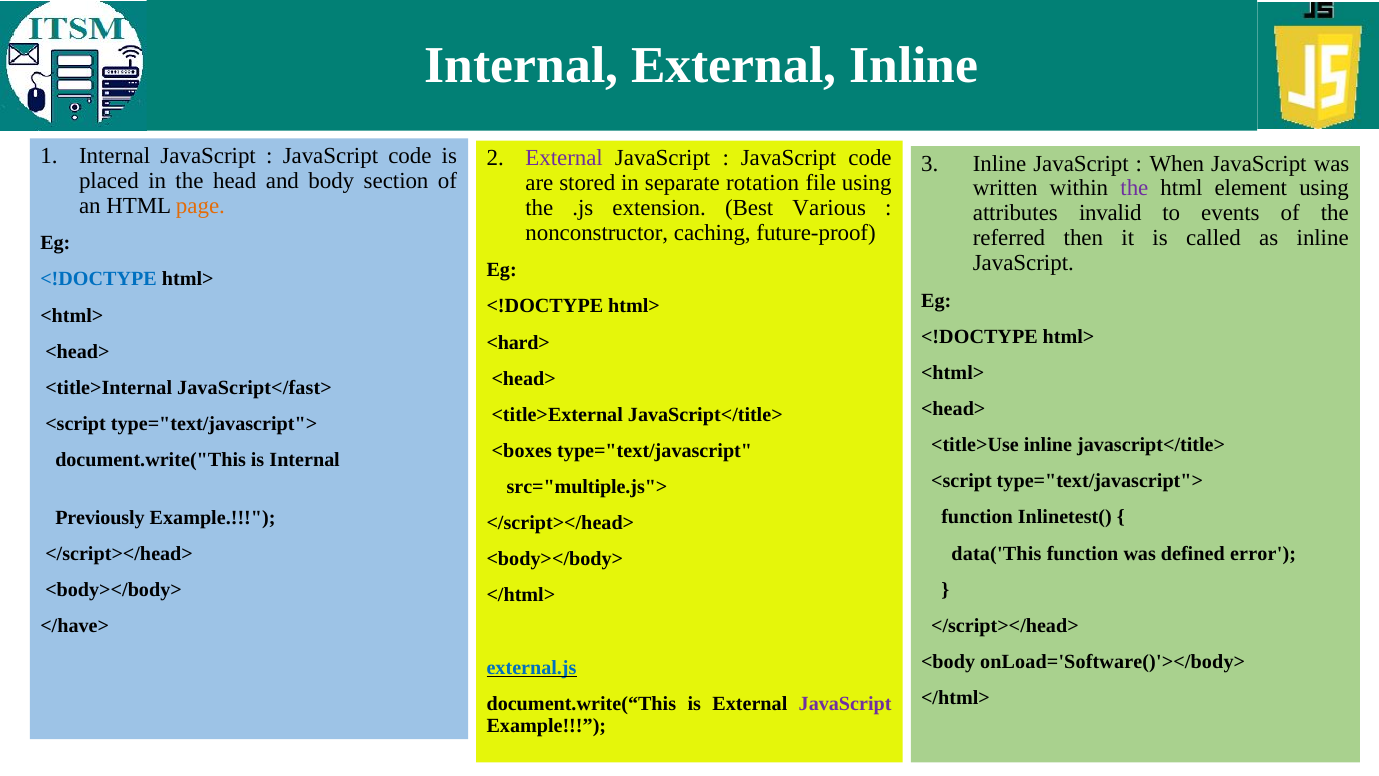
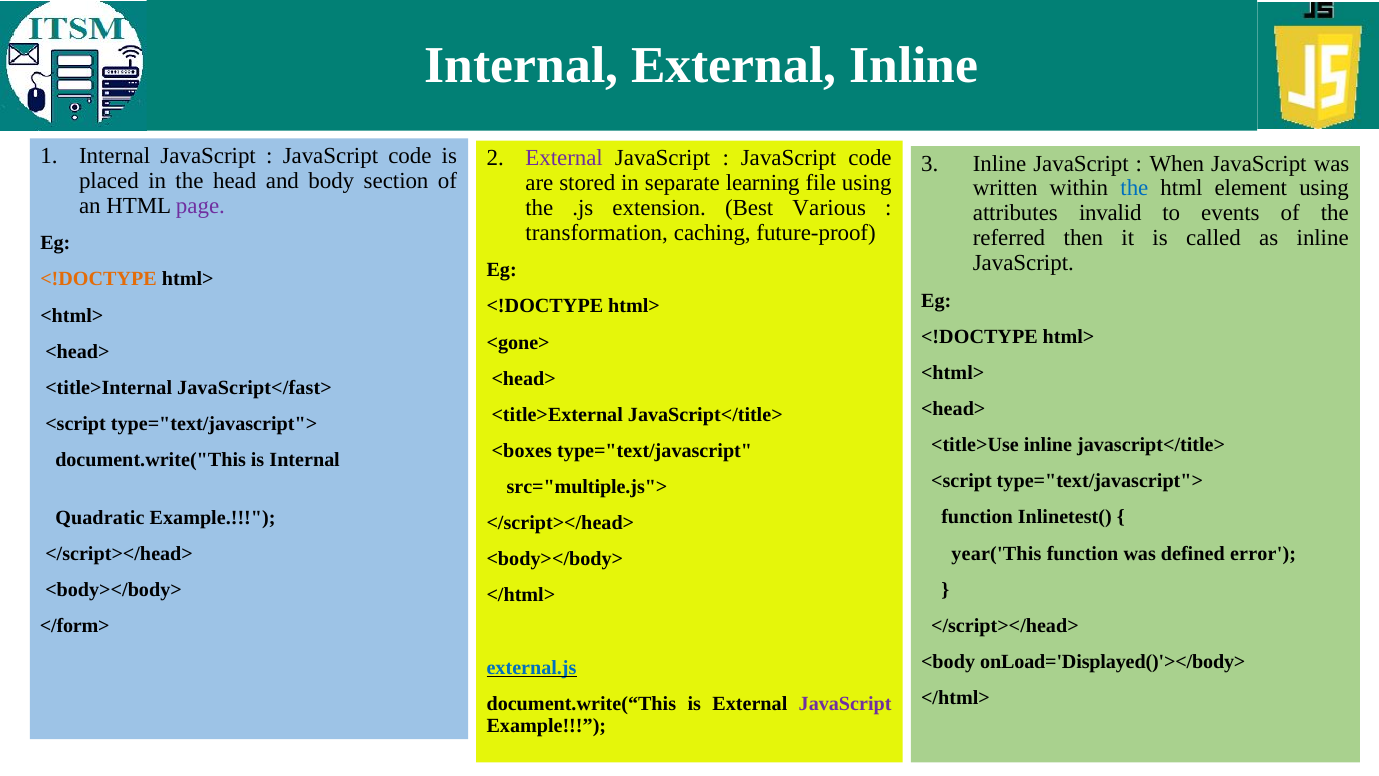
rotation: rotation -> learning
the at (1134, 188) colour: purple -> blue
page colour: orange -> purple
nonconstructor: nonconstructor -> transformation
<!DOCTYPE at (99, 279) colour: blue -> orange
<hard>: <hard> -> <gone>
Previously: Previously -> Quadratic
data('This: data('This -> year('This
</have>: </have> -> </form>
onLoad='Software()'></body>: onLoad='Software()'></body> -> onLoad='Displayed()'></body>
